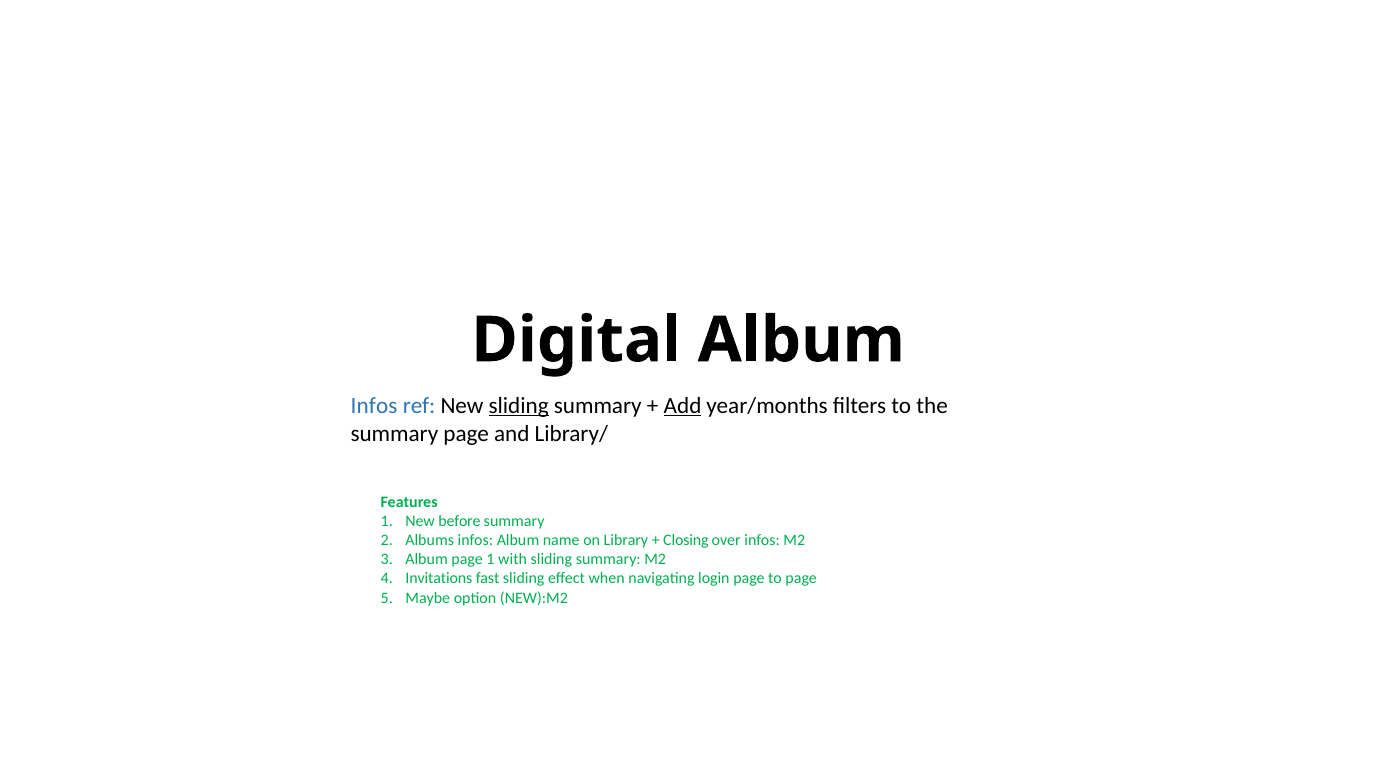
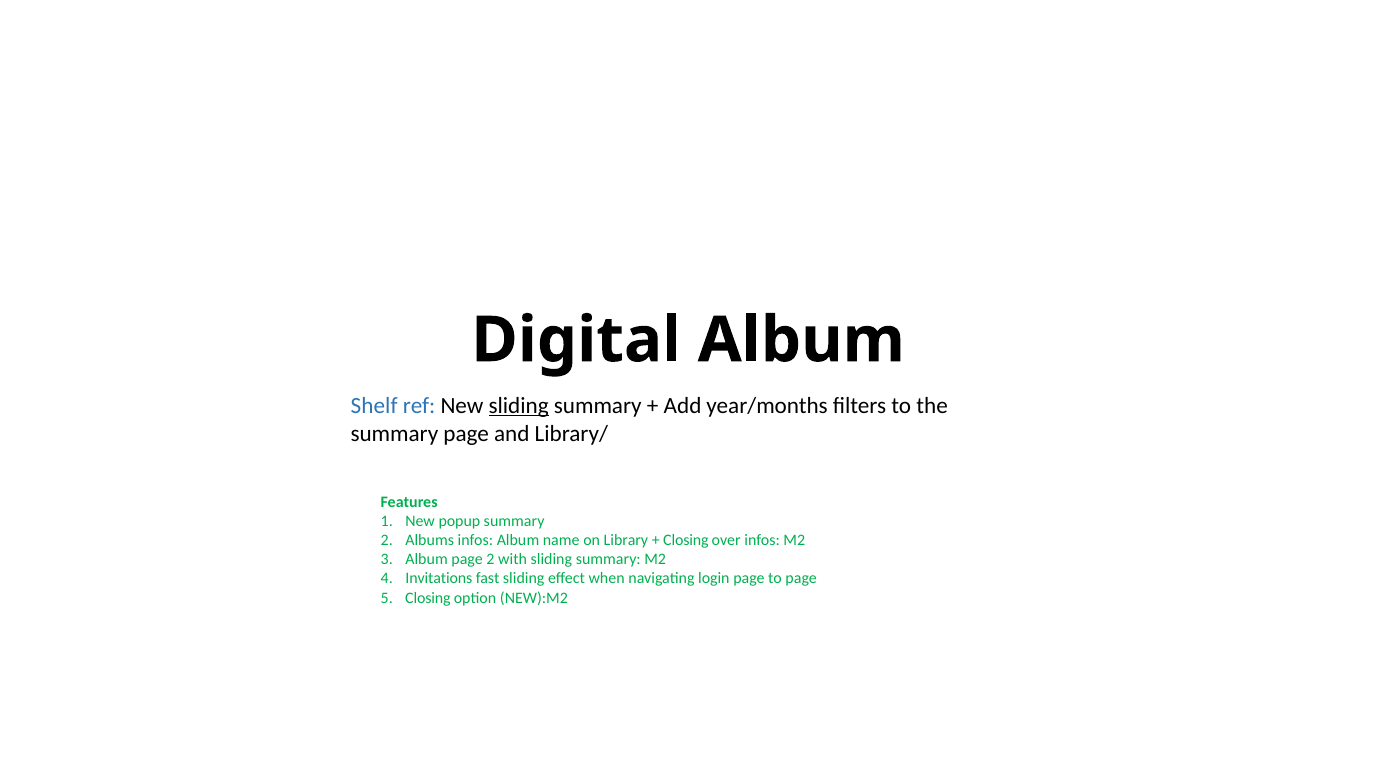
Infos at (374, 406): Infos -> Shelf
Add underline: present -> none
before: before -> popup
page 1: 1 -> 2
Maybe at (428, 598): Maybe -> Closing
